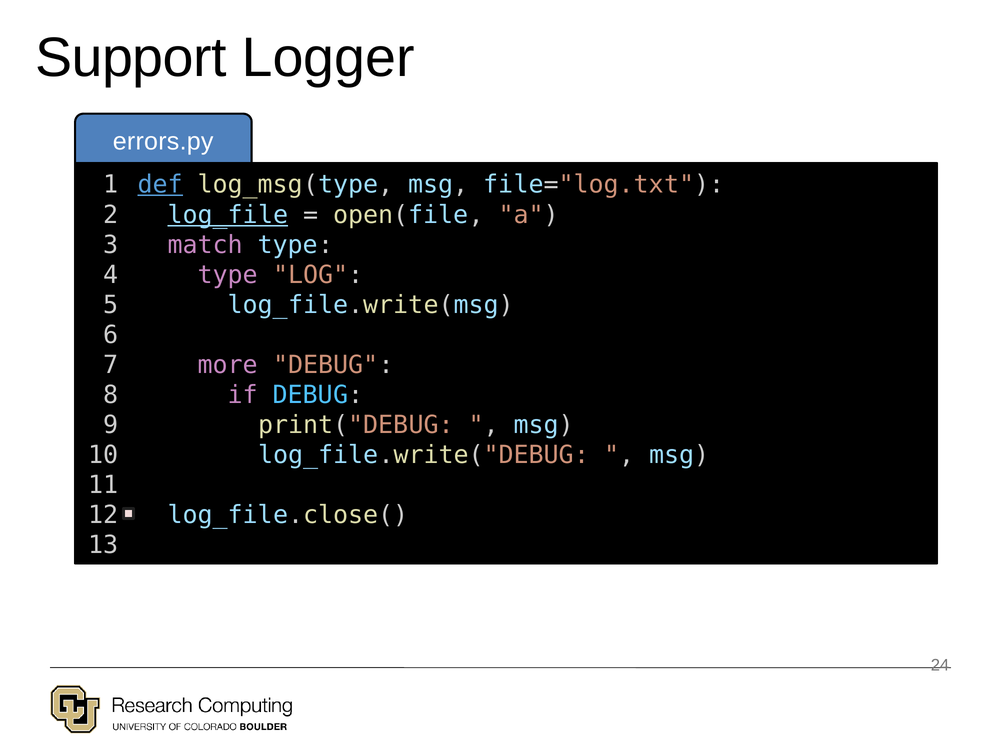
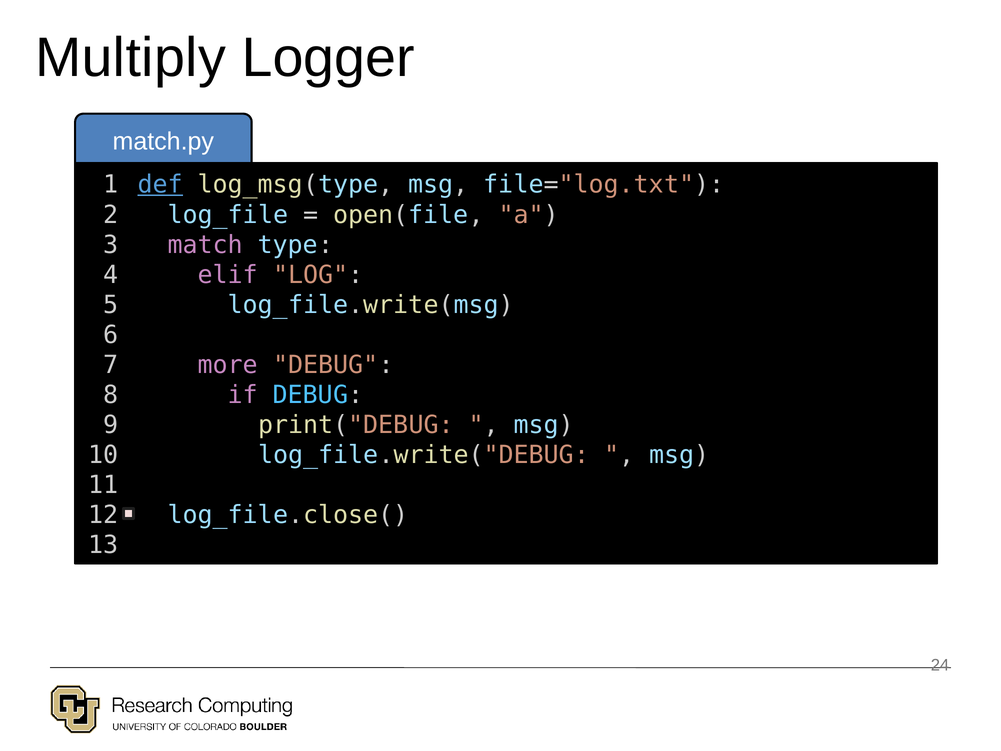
Support: Support -> Multiply
errors.py: errors.py -> match.py
log_file underline: present -> none
type at (228, 275): type -> elif
